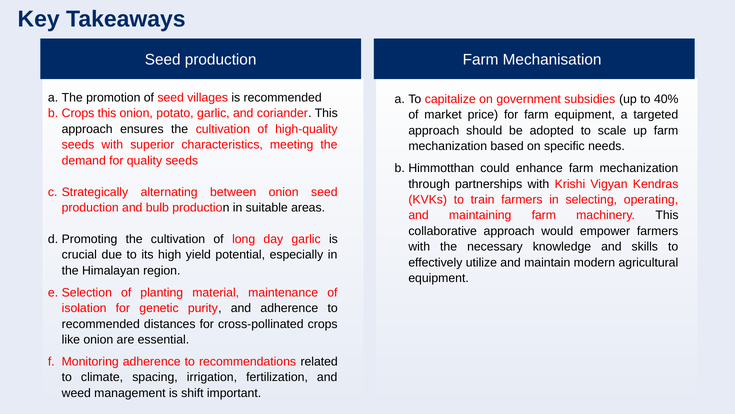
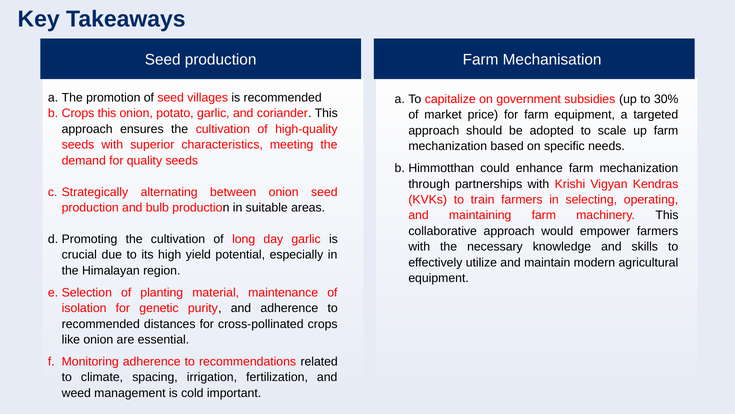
40%: 40% -> 30%
shift: shift -> cold
